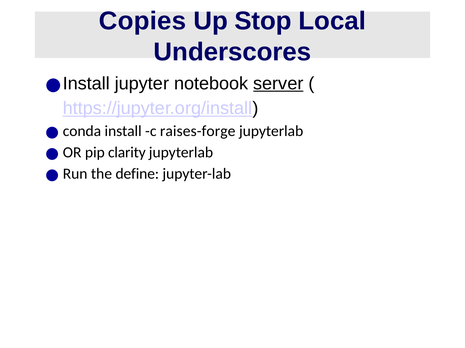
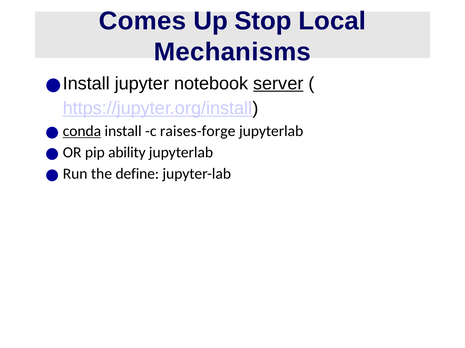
Copies: Copies -> Comes
Underscores: Underscores -> Mechanisms
conda underline: none -> present
clarity: clarity -> ability
